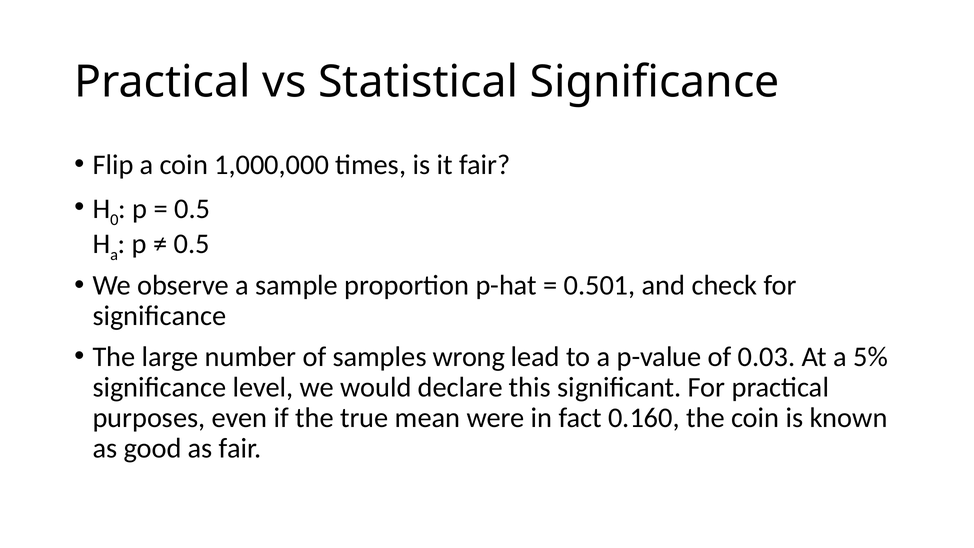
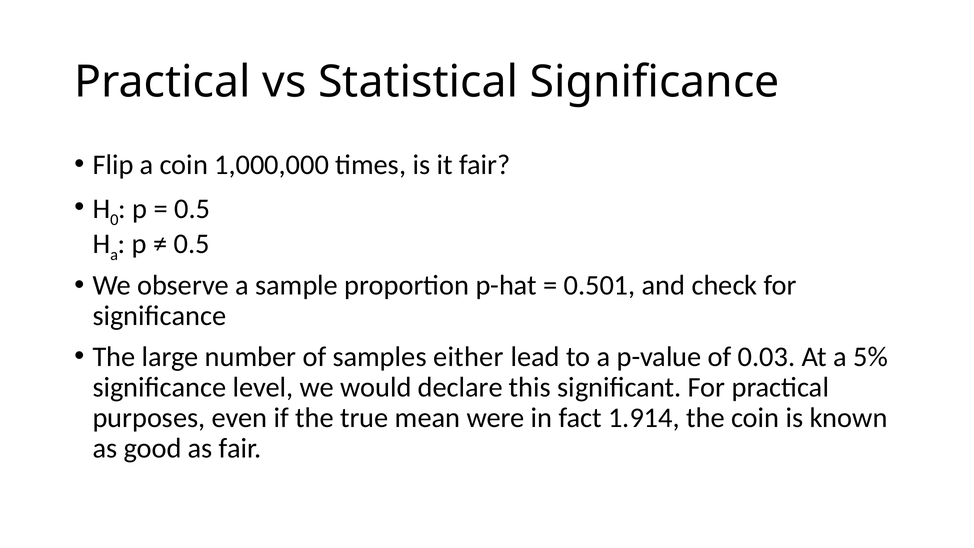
wrong: wrong -> either
0.160: 0.160 -> 1.914
